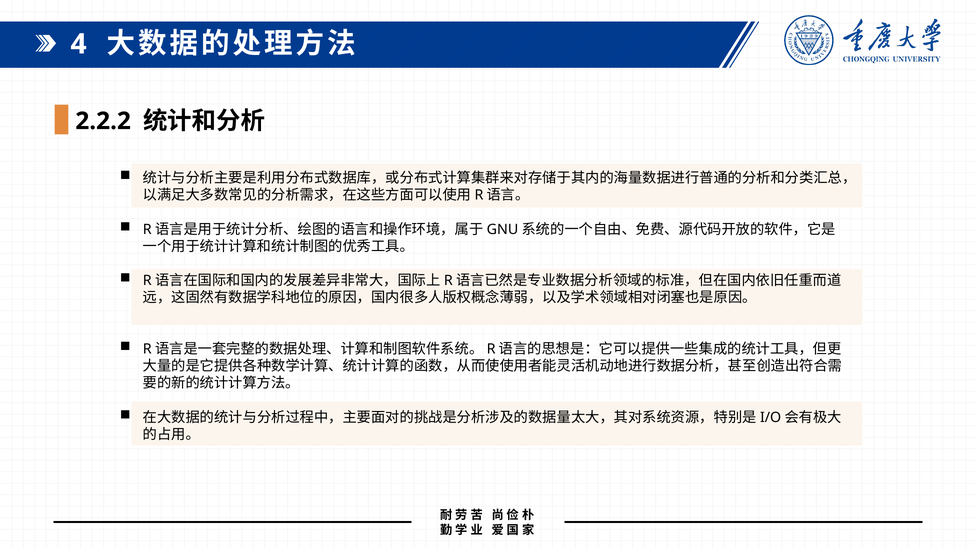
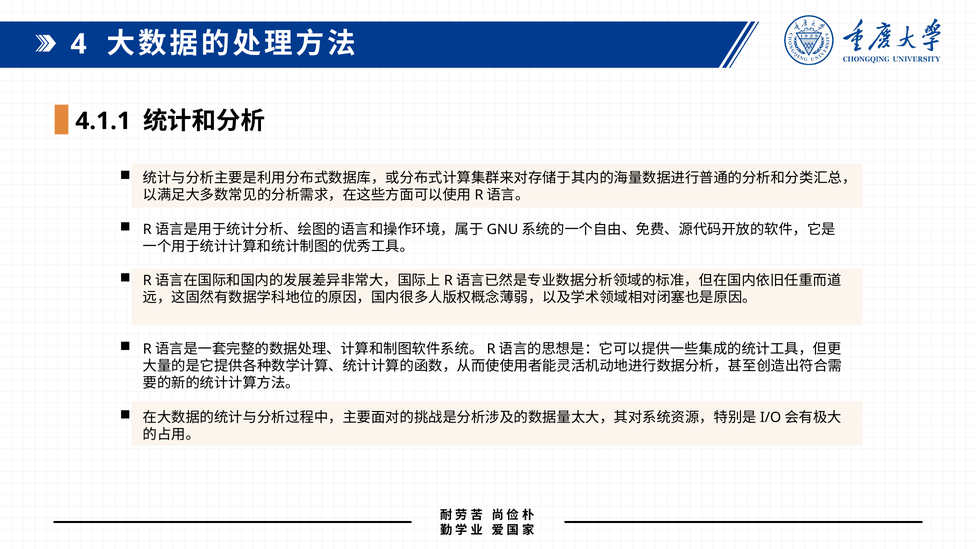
2.2.2: 2.2.2 -> 4.1.1
